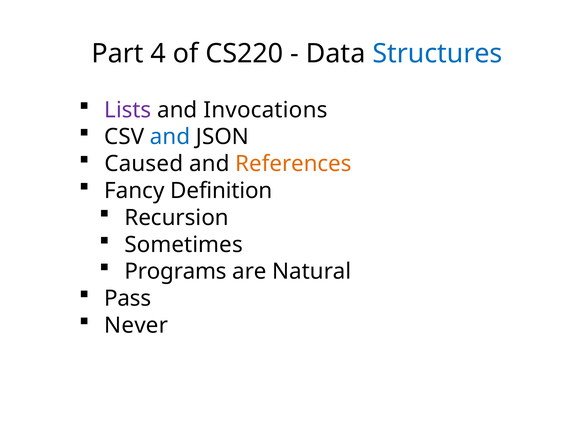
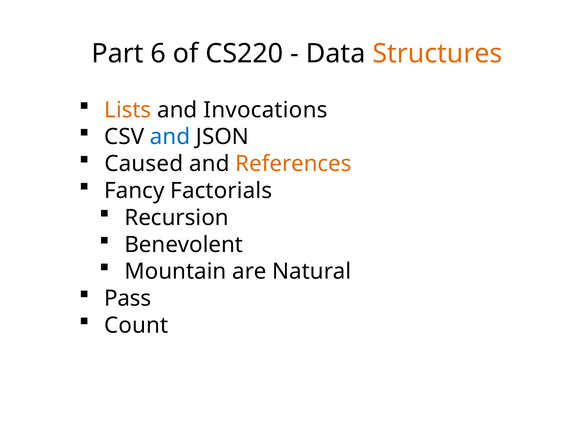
4: 4 -> 6
Structures colour: blue -> orange
Lists colour: purple -> orange
Definition: Definition -> Factorials
Sometimes: Sometimes -> Benevolent
Programs: Programs -> Mountain
Never: Never -> Count
